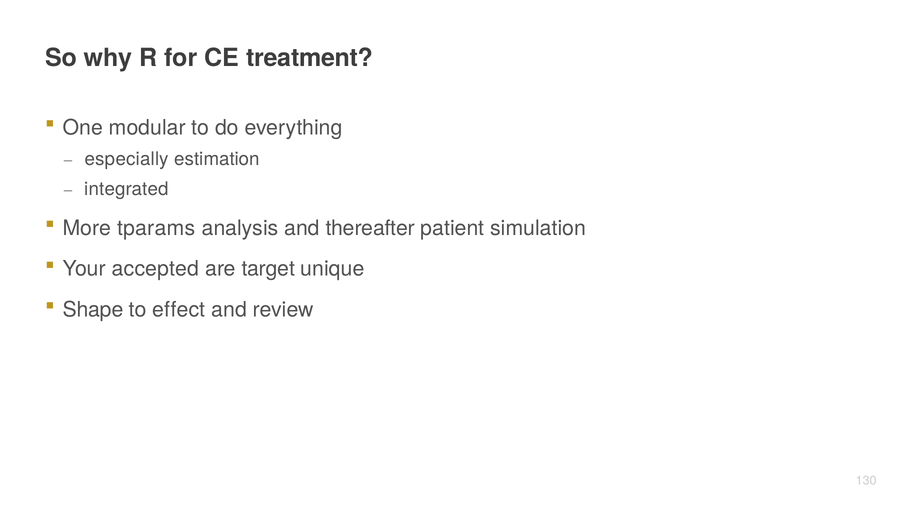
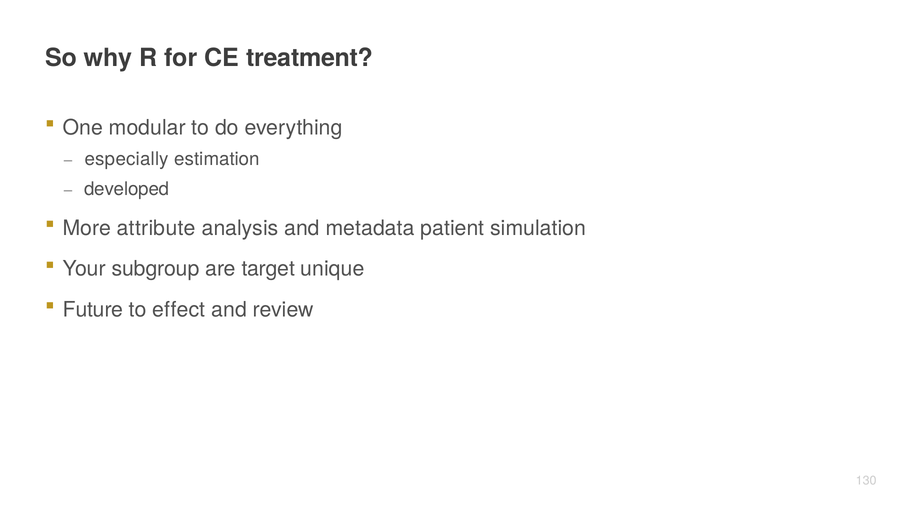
integrated: integrated -> developed
tparams: tparams -> attribute
thereafter: thereafter -> metadata
accepted: accepted -> subgroup
Shape: Shape -> Future
